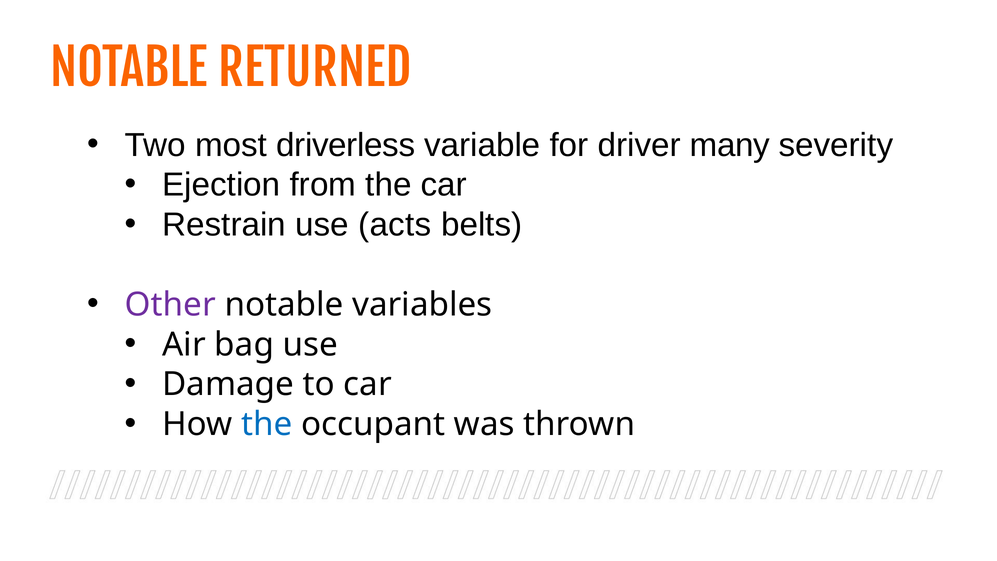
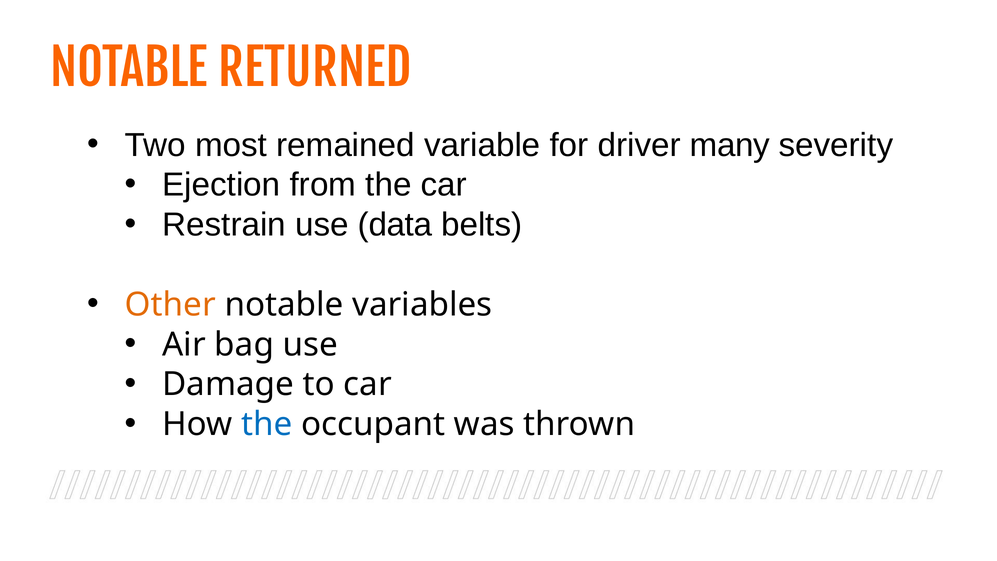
driverless: driverless -> remained
acts: acts -> data
Other colour: purple -> orange
